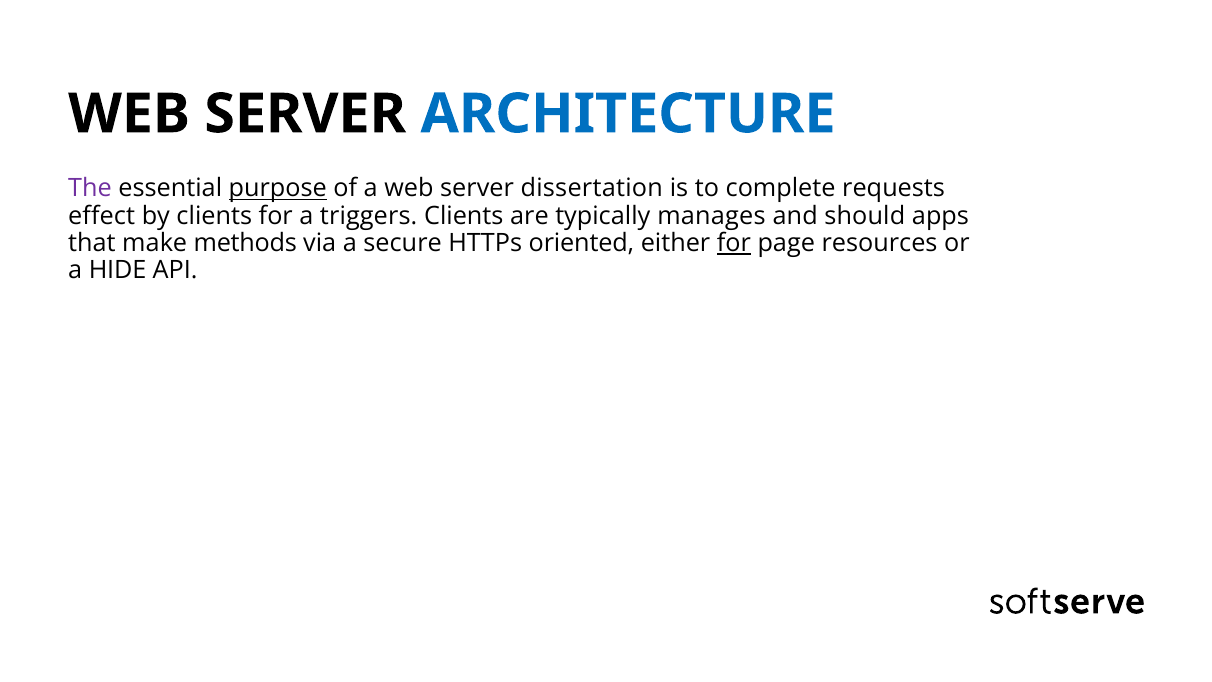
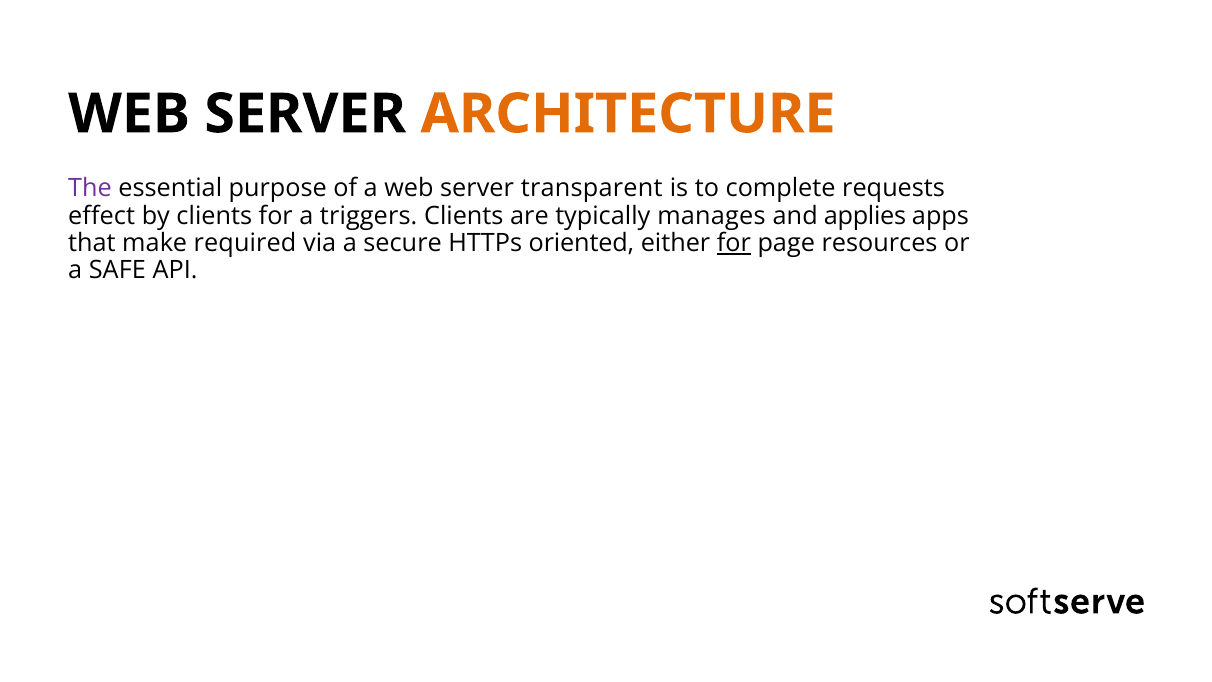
ARCHITECTURE colour: blue -> orange
purpose underline: present -> none
dissertation: dissertation -> transparent
should: should -> applies
methods: methods -> required
HIDE: HIDE -> SAFE
